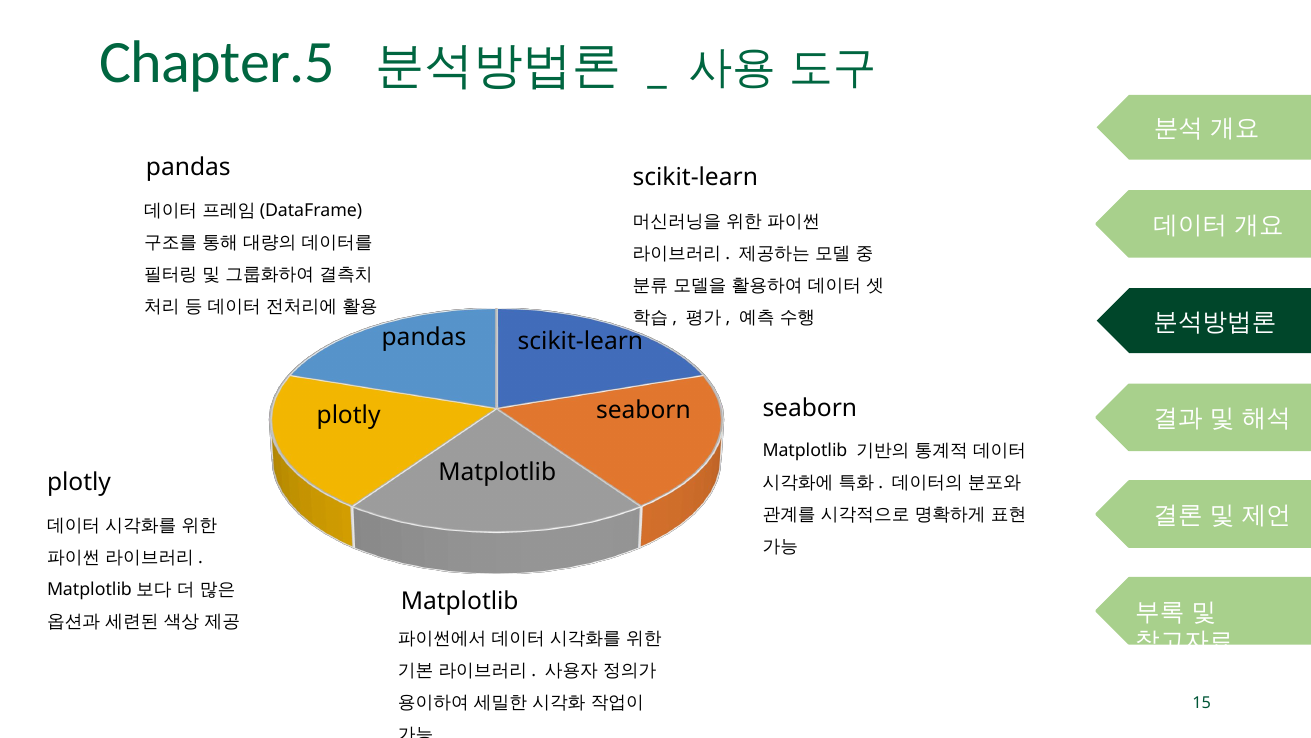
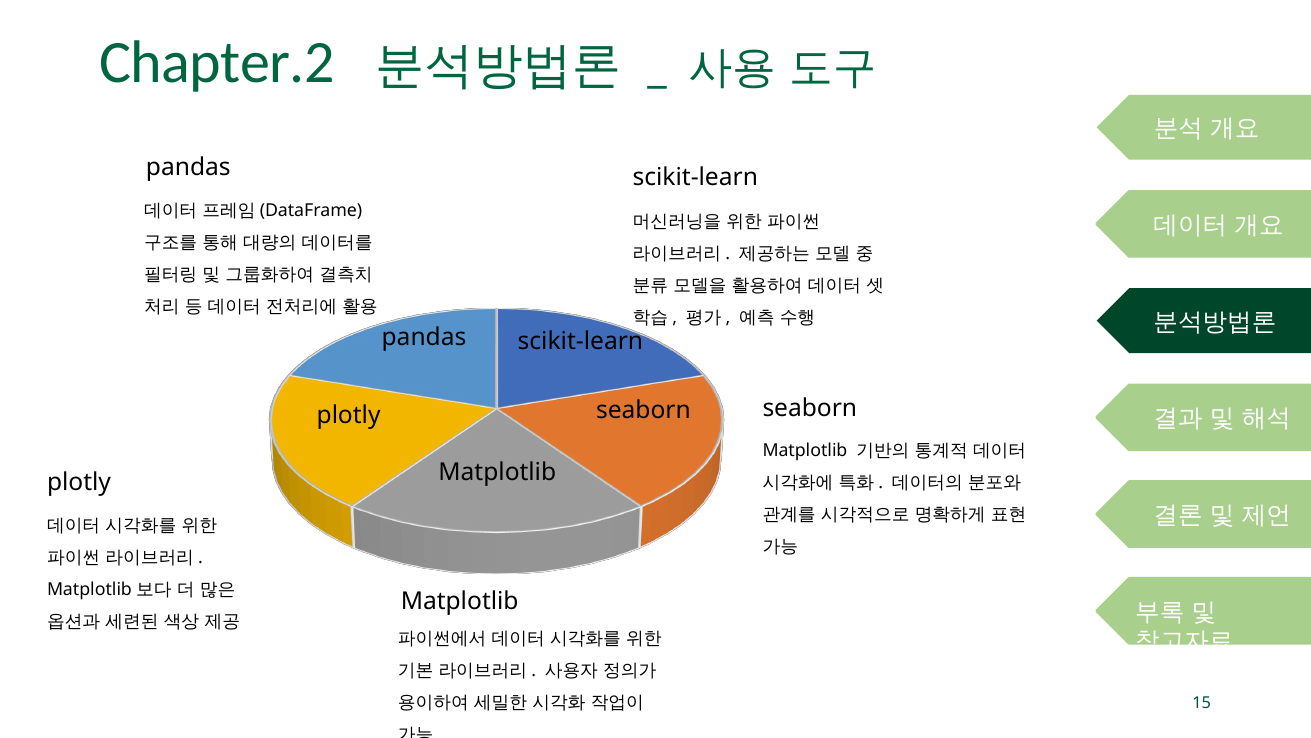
Chapter.5: Chapter.5 -> Chapter.2
